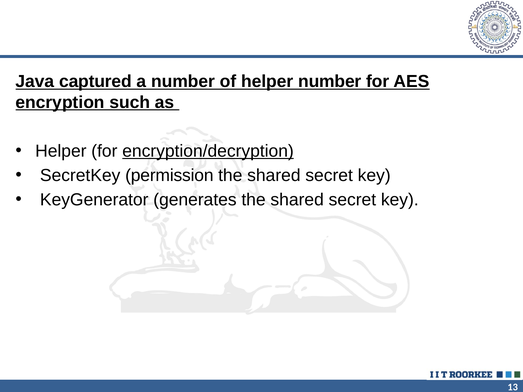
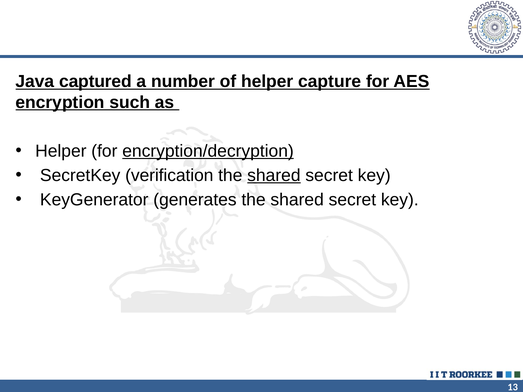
helper number: number -> capture
permission: permission -> verification
shared at (274, 176) underline: none -> present
